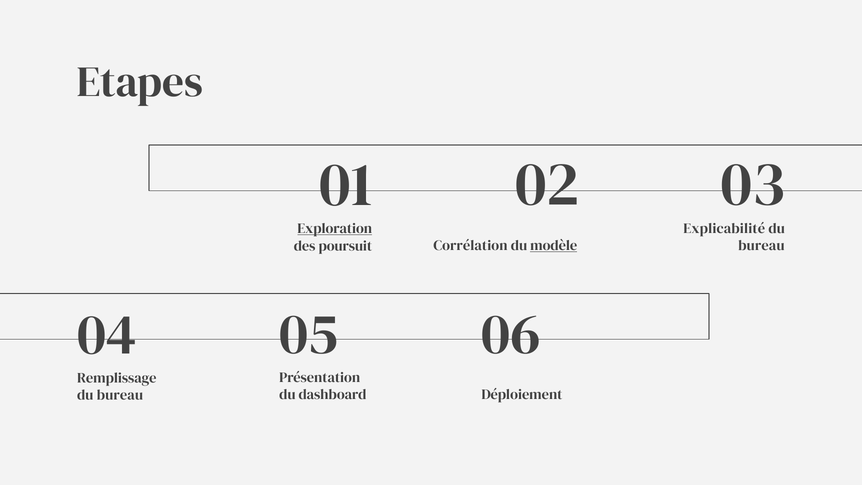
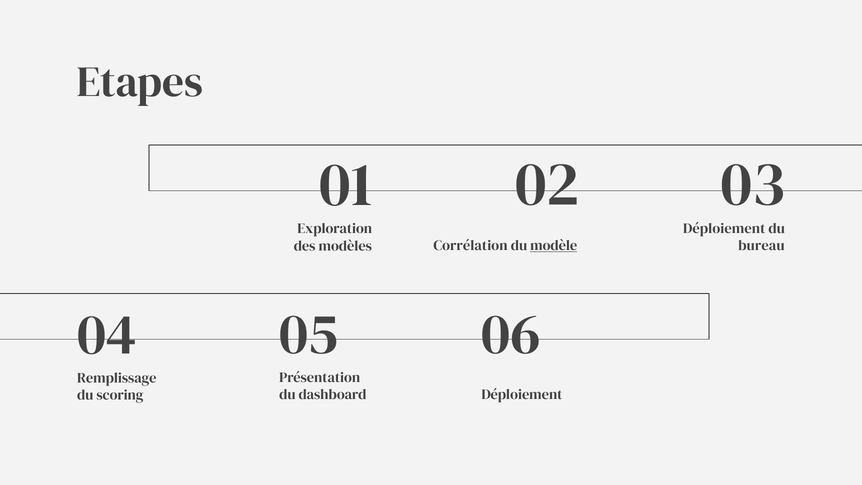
Explicabilité at (724, 228): Explicabilité -> Déploiement
Exploration underline: present -> none
poursuit: poursuit -> modèles
bureau at (120, 395): bureau -> scoring
